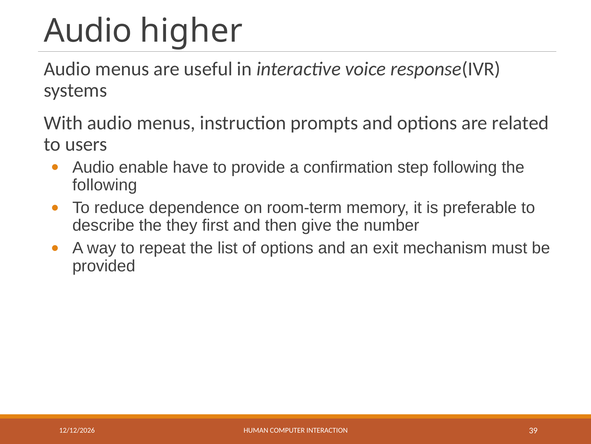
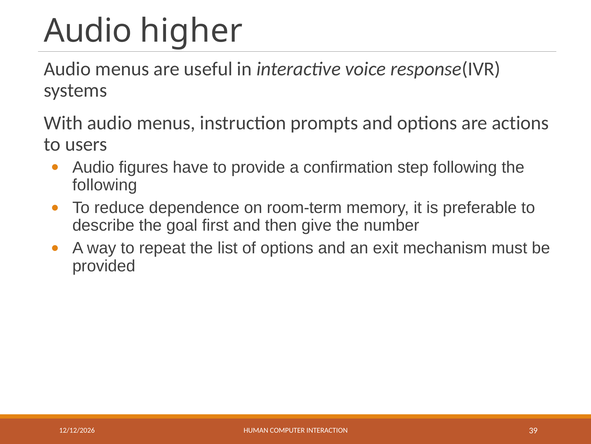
related: related -> actions
enable: enable -> figures
they: they -> goal
